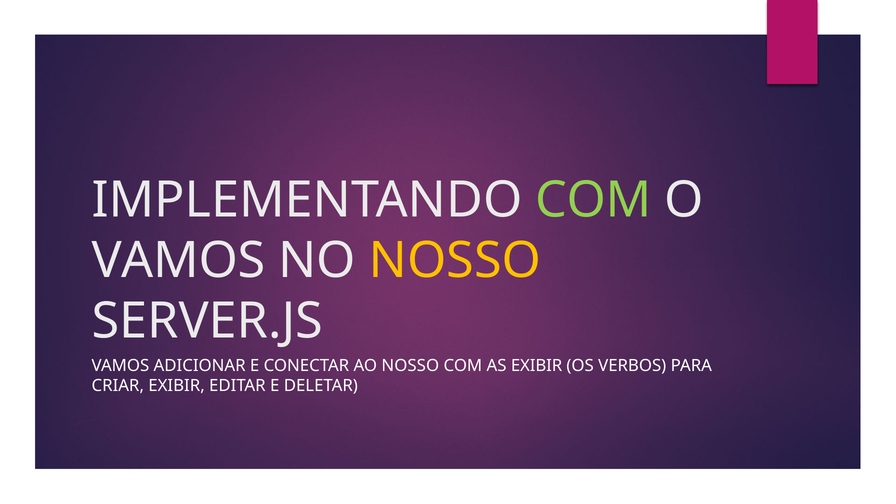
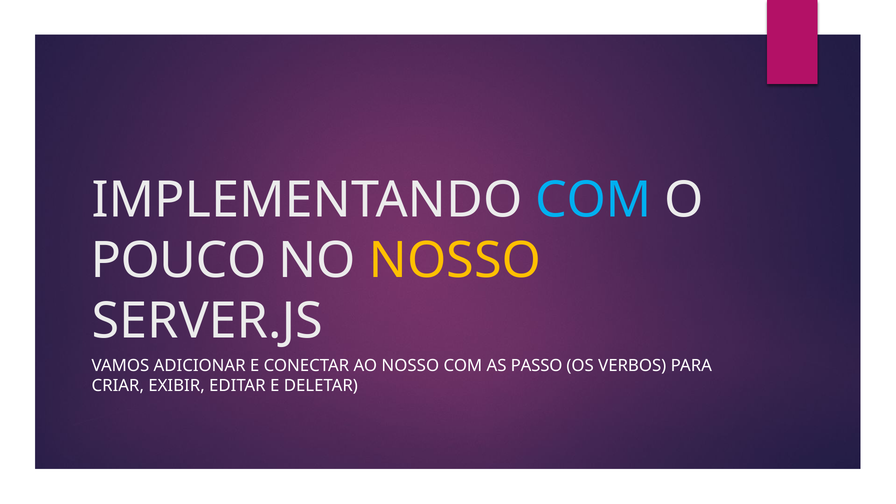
COM at (594, 200) colour: light green -> light blue
VAMOS at (178, 261): VAMOS -> POUCO
AS EXIBIR: EXIBIR -> PASSO
